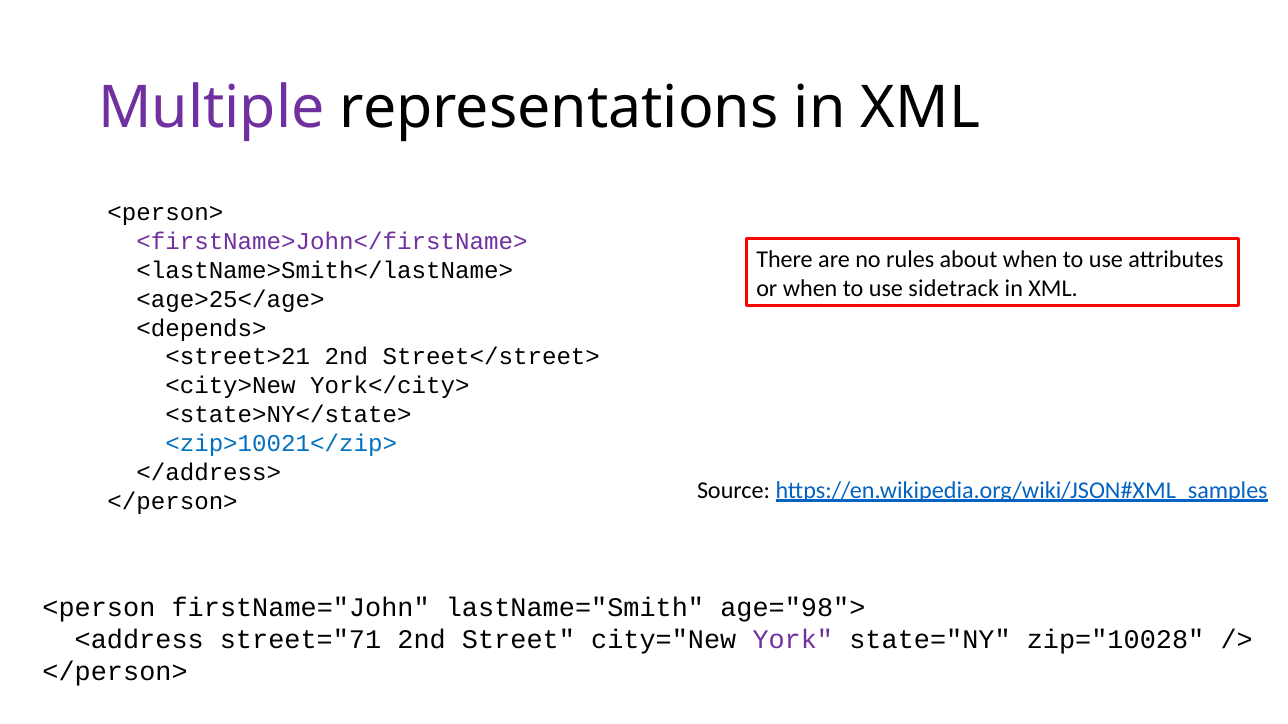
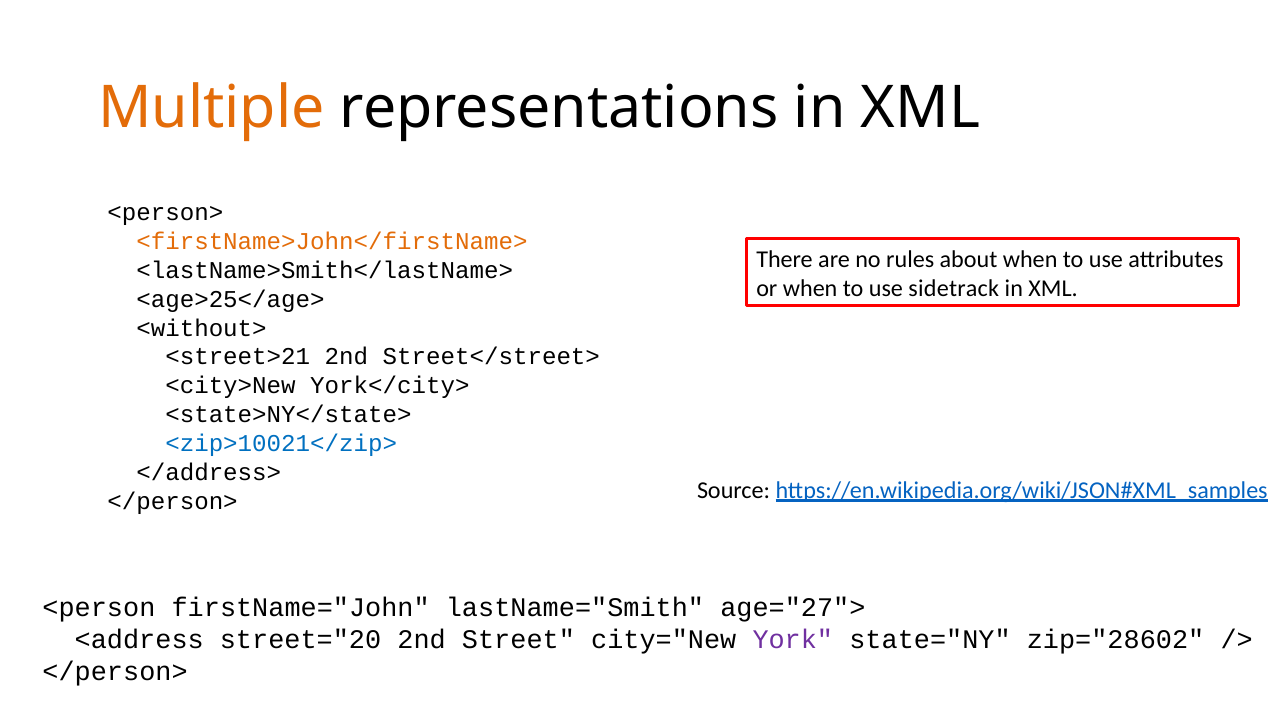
Multiple colour: purple -> orange
<firstName>John</firstName> colour: purple -> orange
<depends>: <depends> -> <without>
age="98">: age="98"> -> age="27">
street="71: street="71 -> street="20
zip="10028: zip="10028 -> zip="28602
